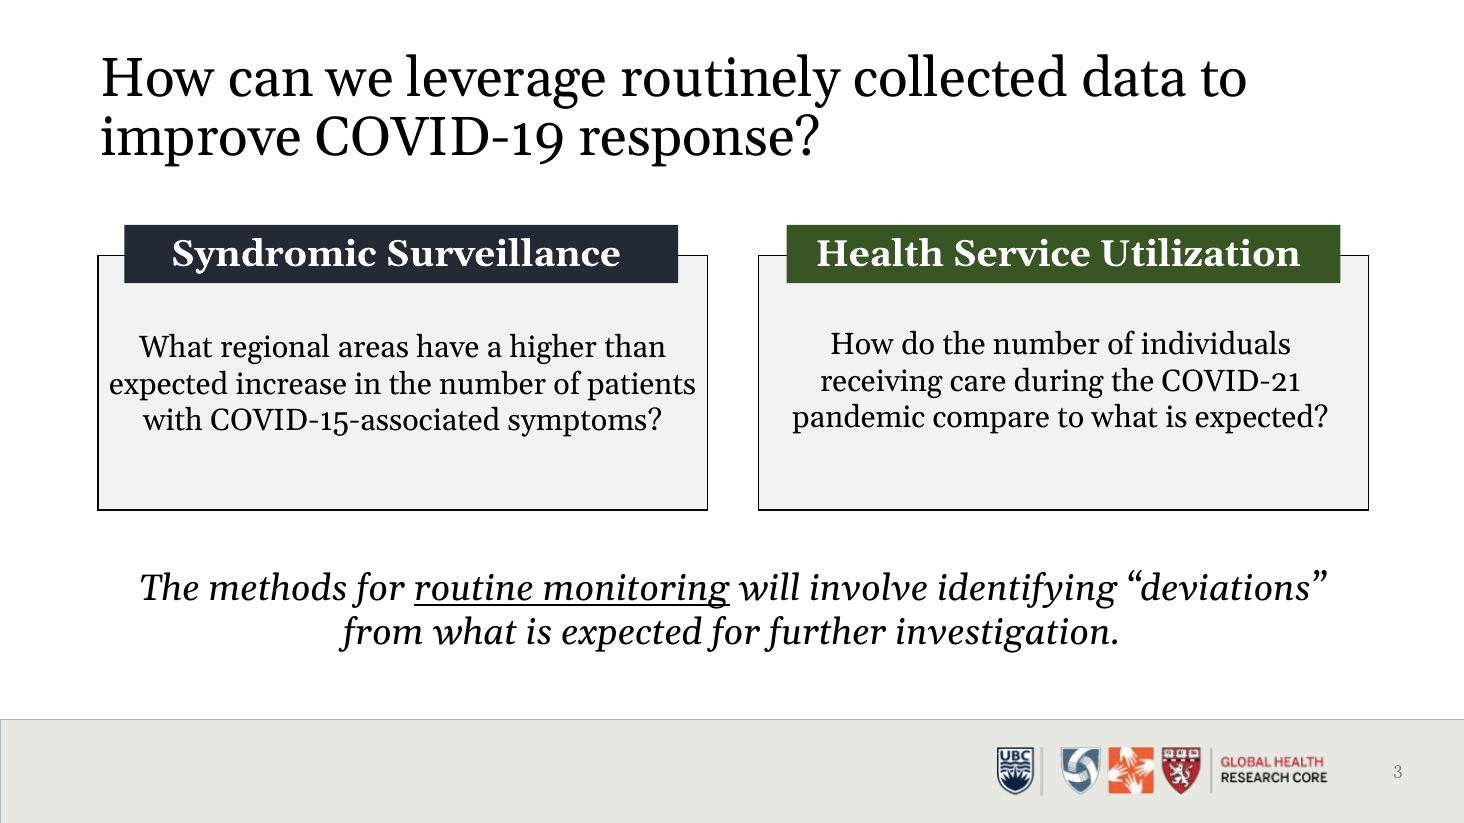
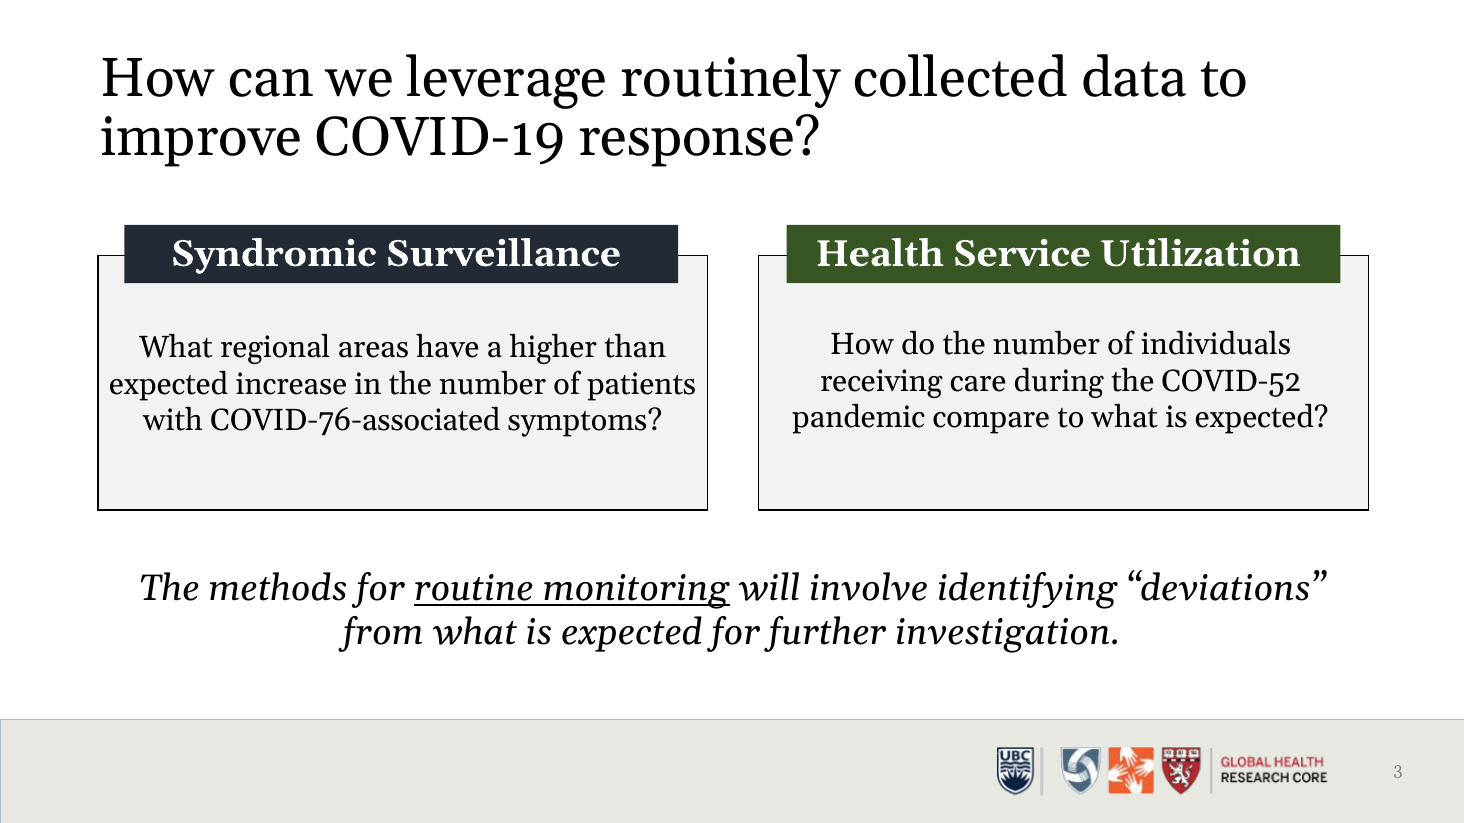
COVID-21: COVID-21 -> COVID-52
COVID-15-associated: COVID-15-associated -> COVID-76-associated
